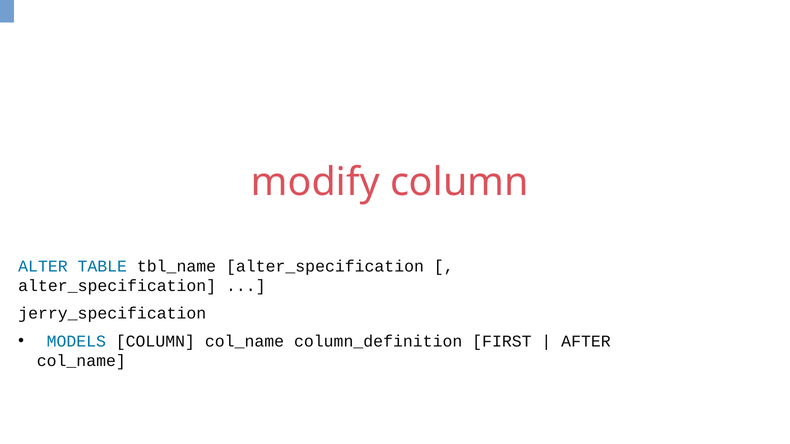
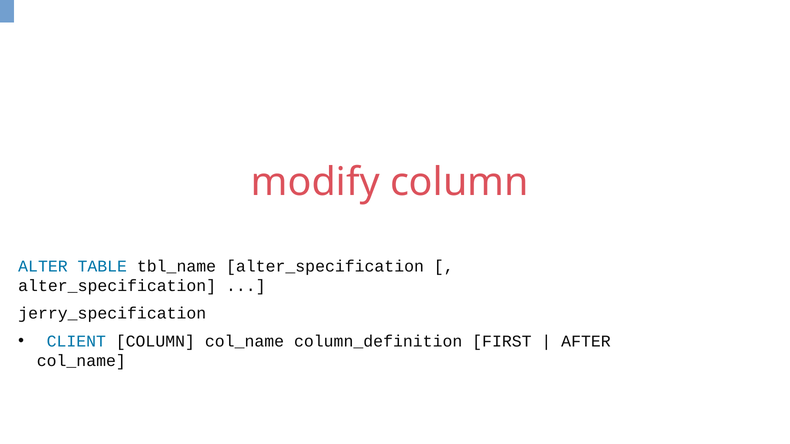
MODELS: MODELS -> CLIENT
